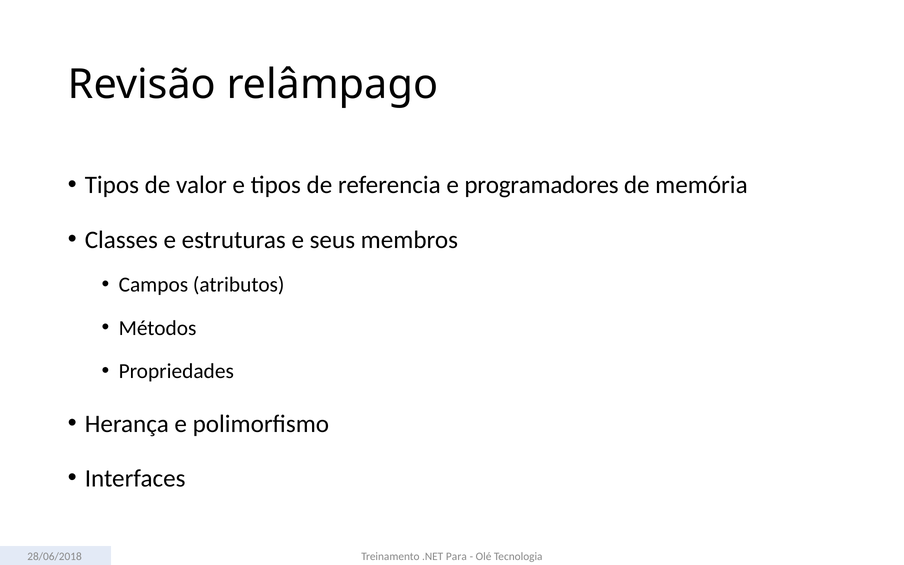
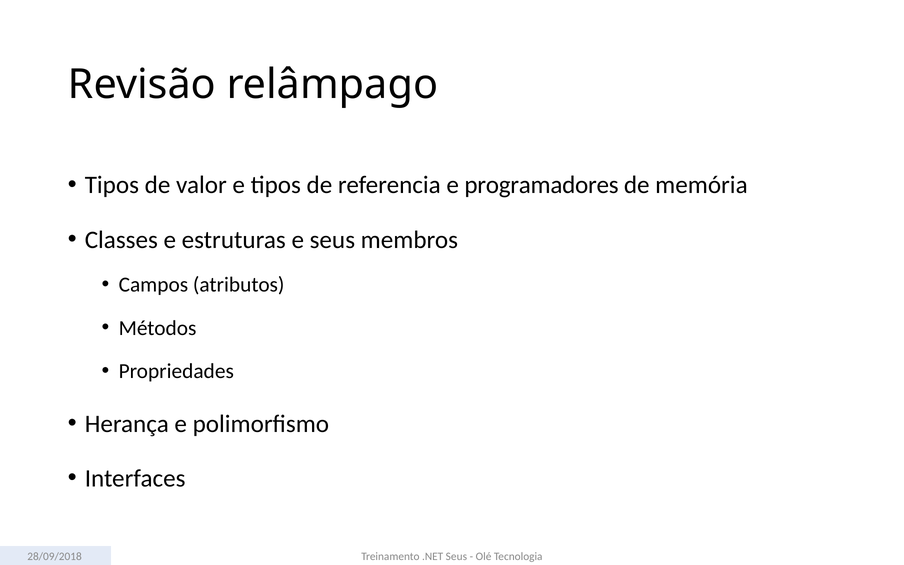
28/06/2018: 28/06/2018 -> 28/09/2018
.NET Para: Para -> Seus
